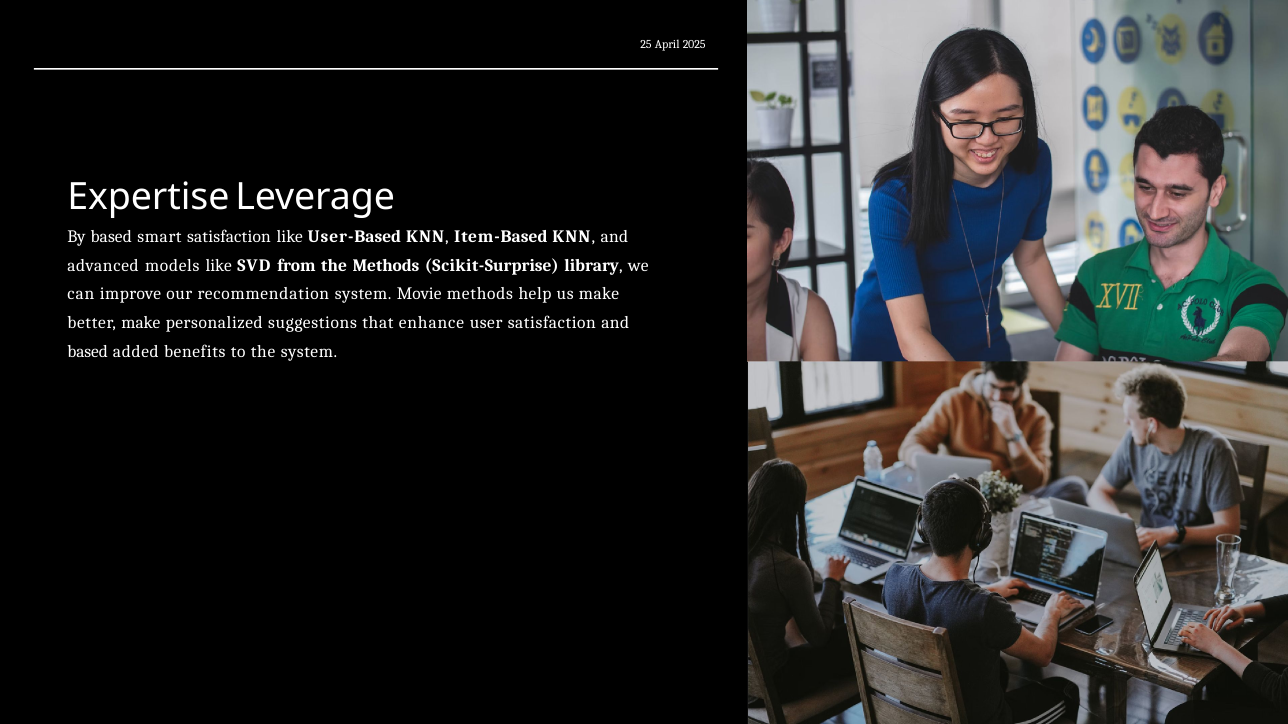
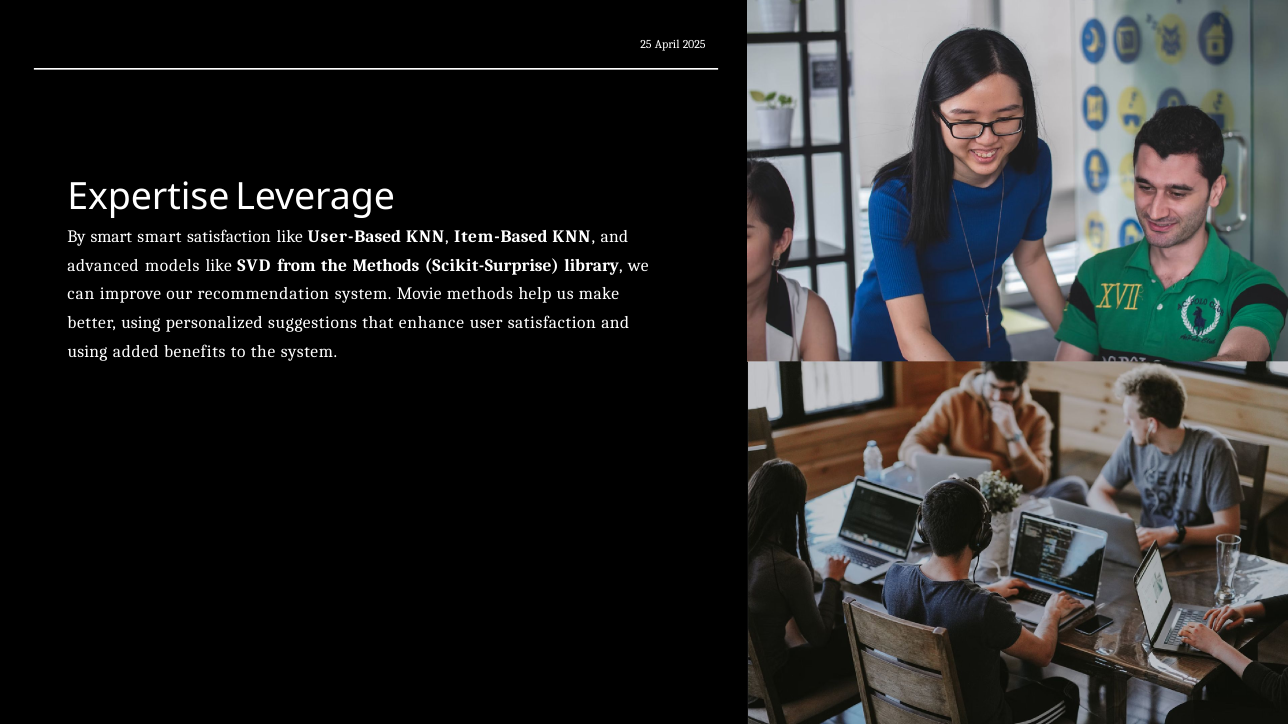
By based: based -> smart
better make: make -> using
based at (88, 352): based -> using
